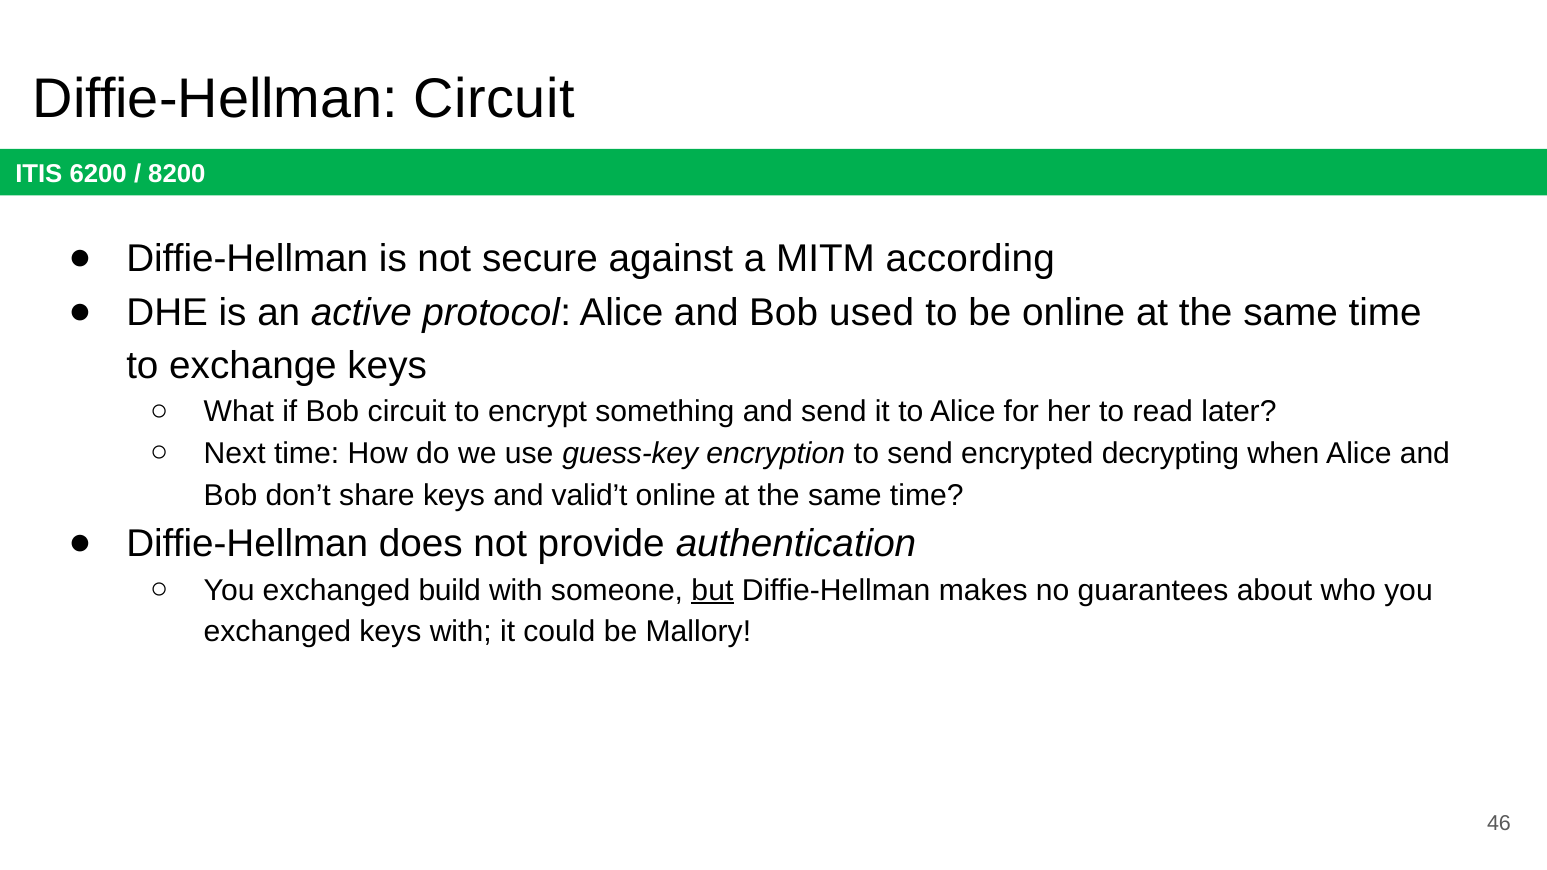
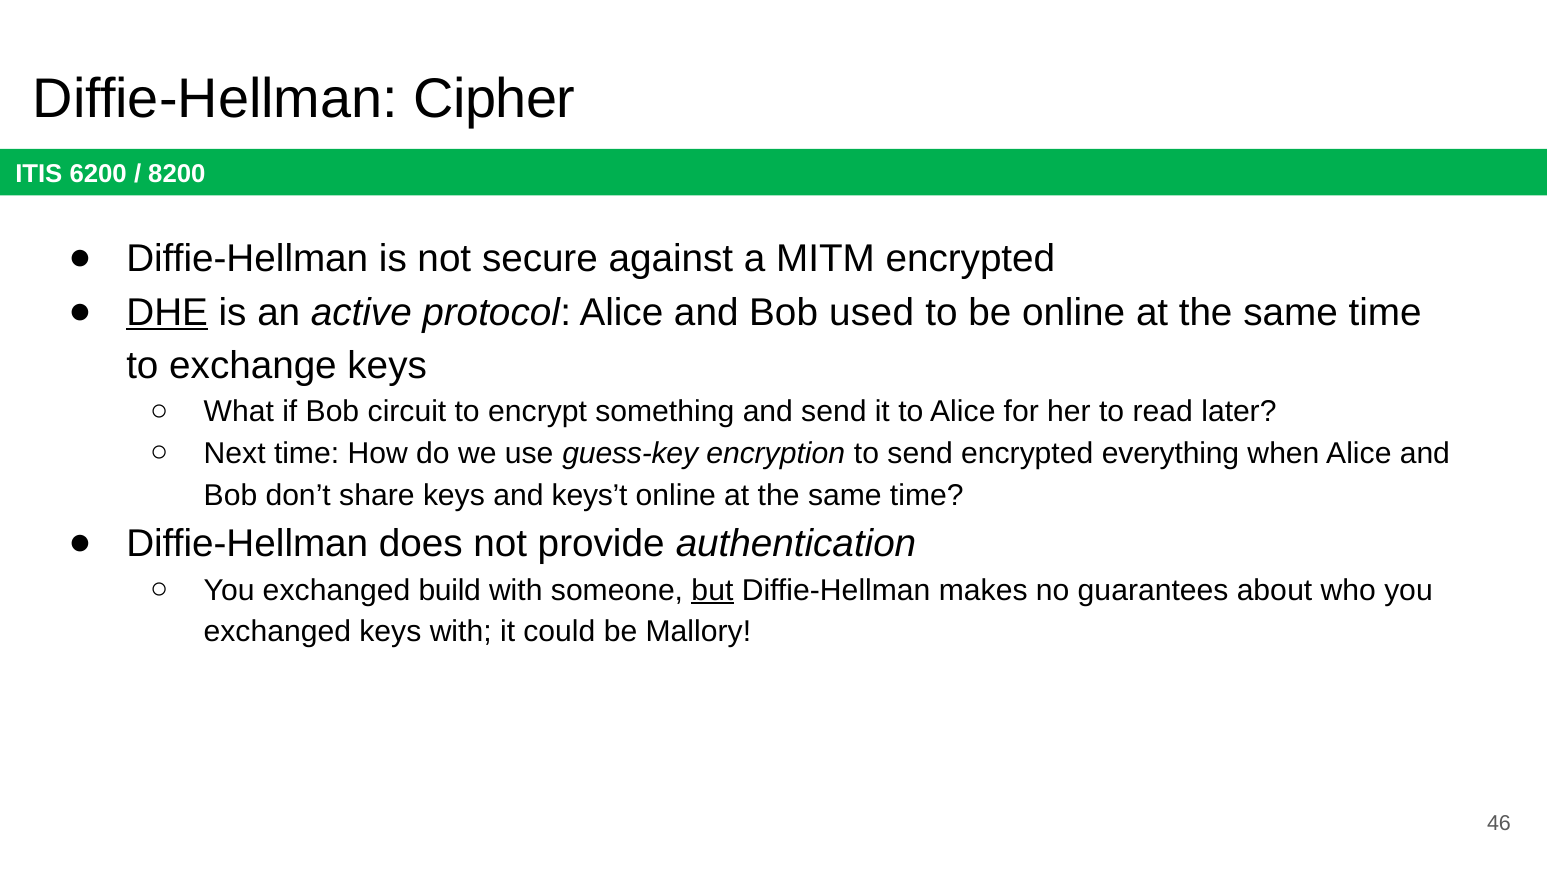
Diffie-Hellman Circuit: Circuit -> Cipher
MITM according: according -> encrypted
DHE underline: none -> present
decrypting: decrypting -> everything
valid’t: valid’t -> keys’t
